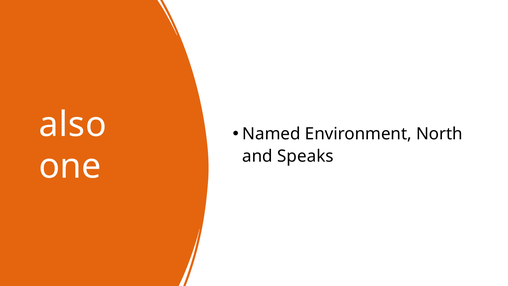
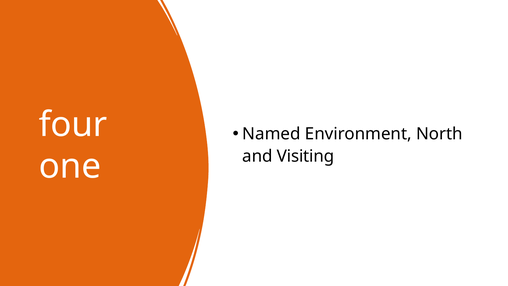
also: also -> four
Speaks: Speaks -> Visiting
